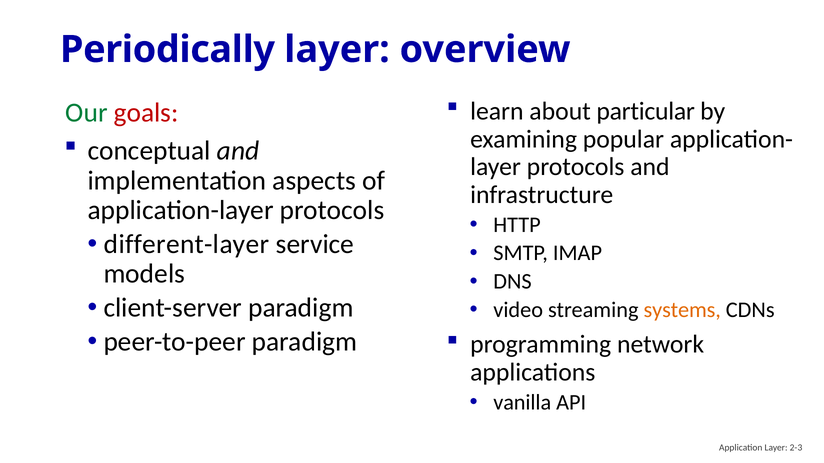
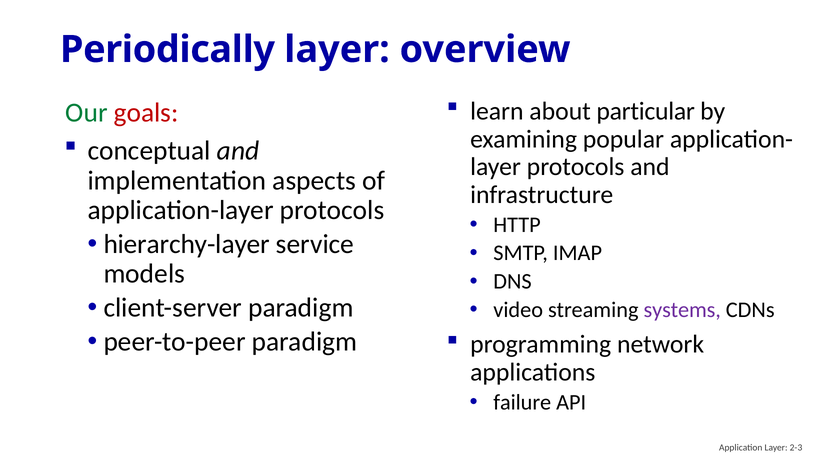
different-layer: different-layer -> hierarchy-layer
systems colour: orange -> purple
vanilla: vanilla -> failure
